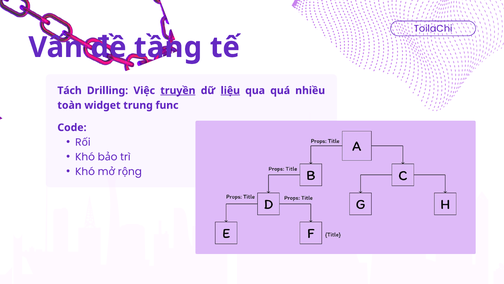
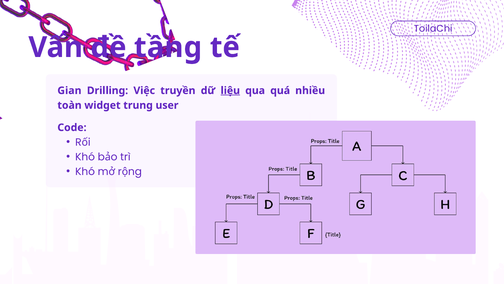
Tách: Tách -> Gian
truyền underline: present -> none
func: func -> user
